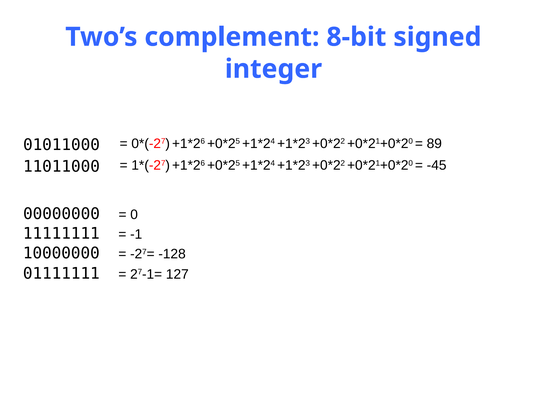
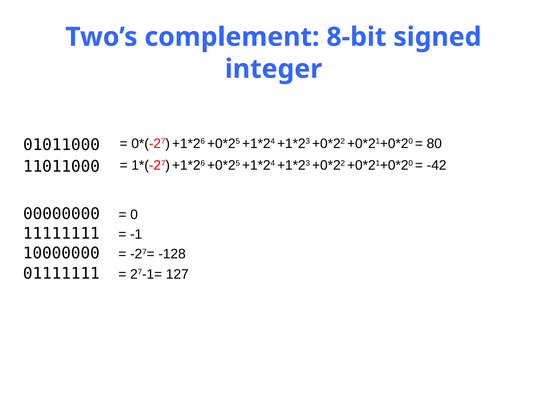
89: 89 -> 80
-45: -45 -> -42
